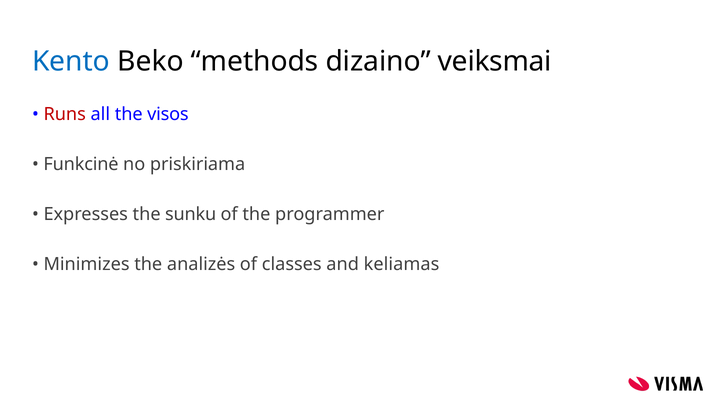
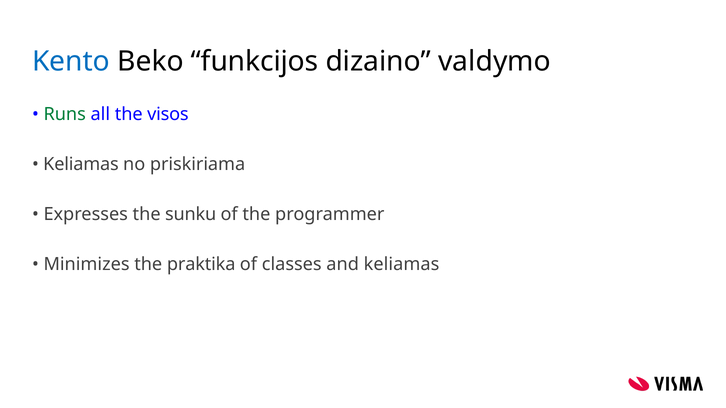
methods: methods -> funkcijos
veiksmai: veiksmai -> valdymo
Runs colour: red -> green
Funkcinė at (81, 164): Funkcinė -> Keliamas
analizės: analizės -> praktika
